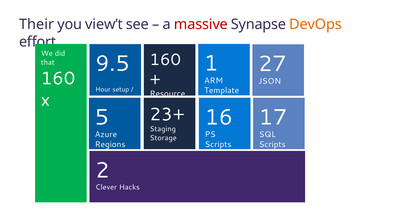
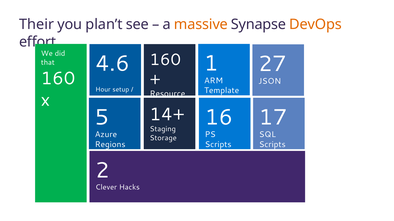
view’t: view’t -> plan’t
massive colour: red -> orange
9.5: 9.5 -> 4.6
23+: 23+ -> 14+
